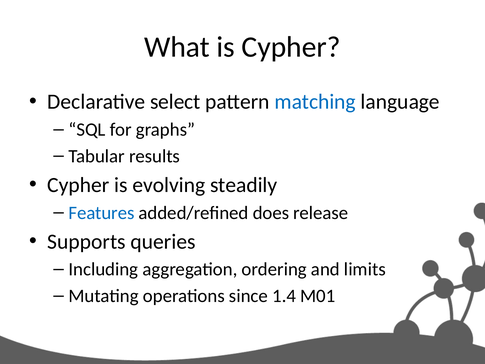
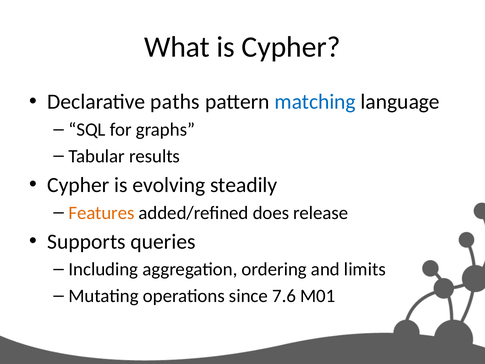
select: select -> paths
Features colour: blue -> orange
1.4: 1.4 -> 7.6
